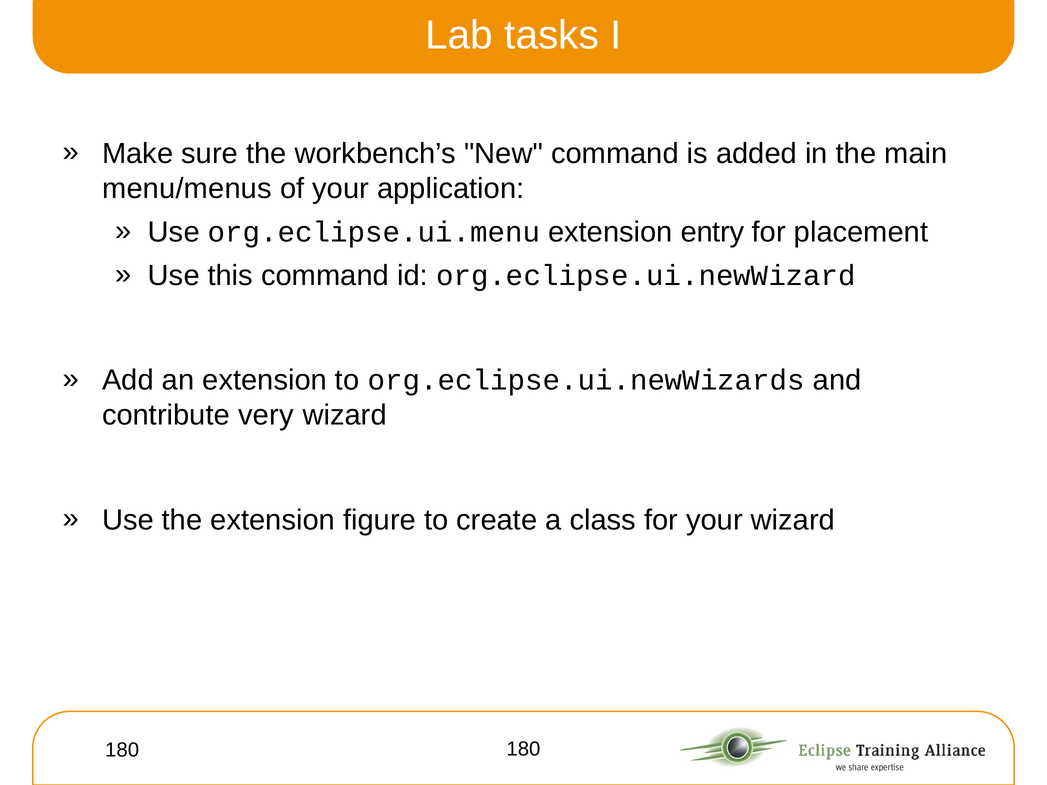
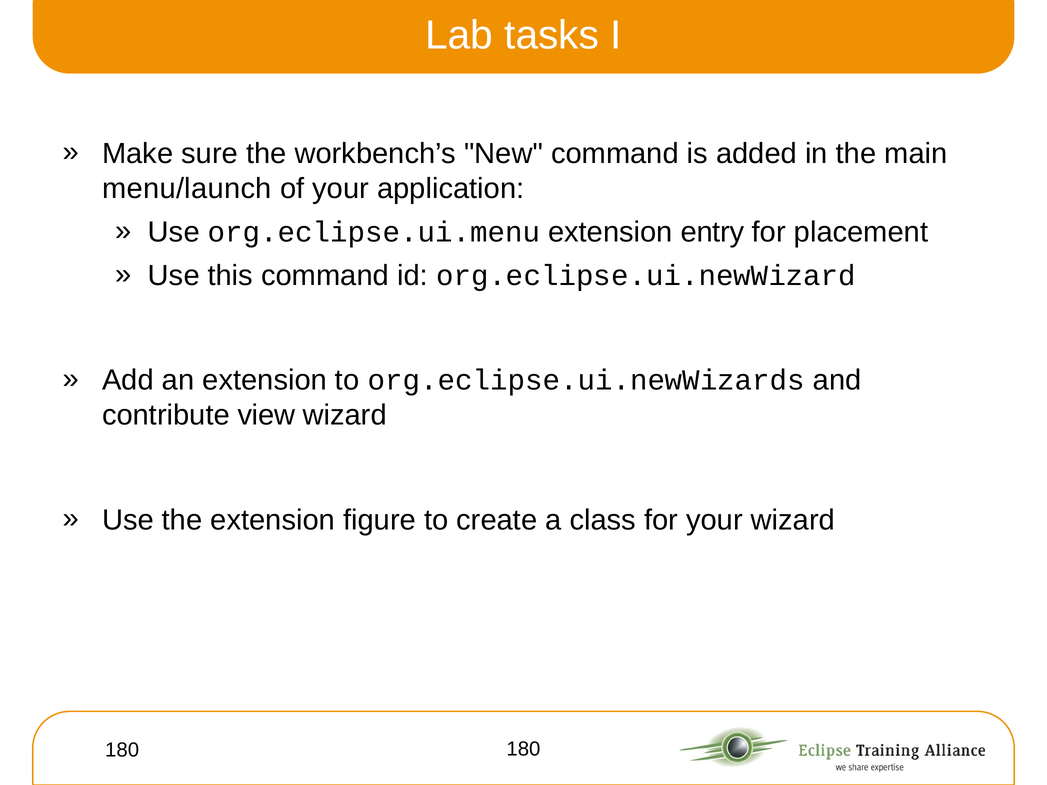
menu/menus: menu/menus -> menu/launch
very: very -> view
